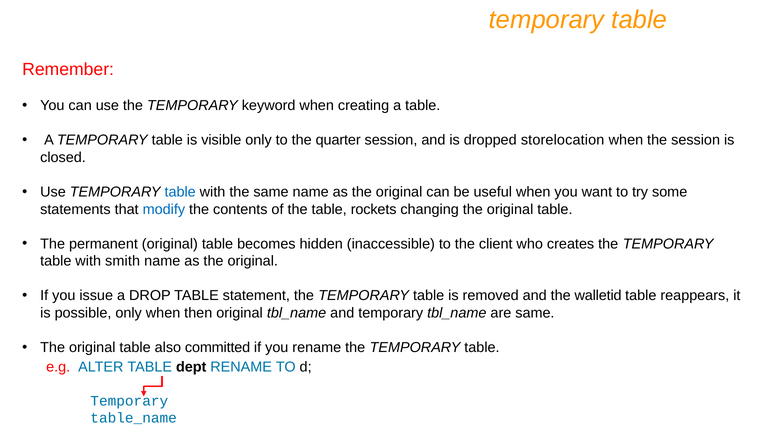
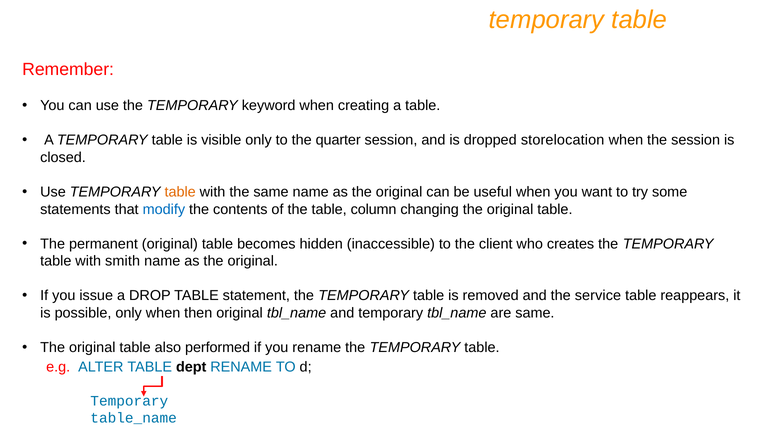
table at (180, 192) colour: blue -> orange
rockets: rockets -> column
walletid: walletid -> service
committed: committed -> performed
